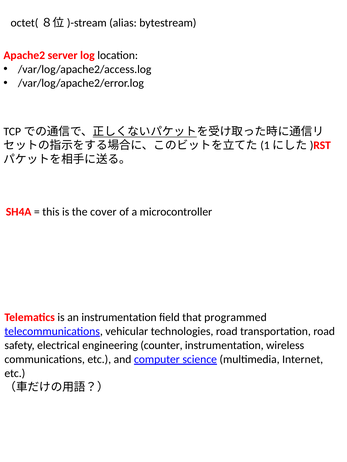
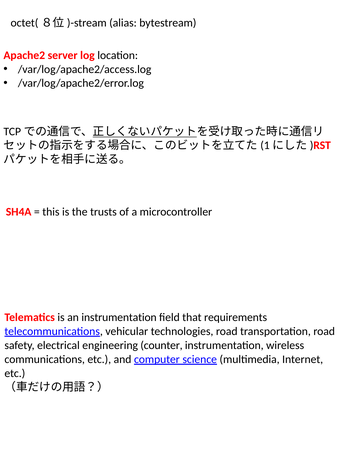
cover: cover -> trusts
programmed: programmed -> requirements
